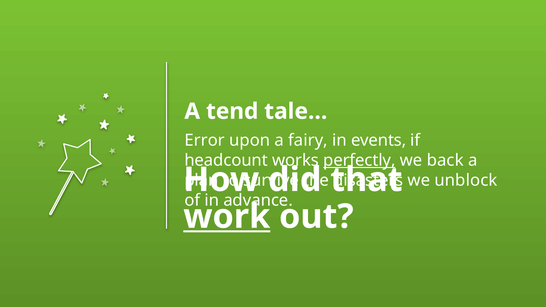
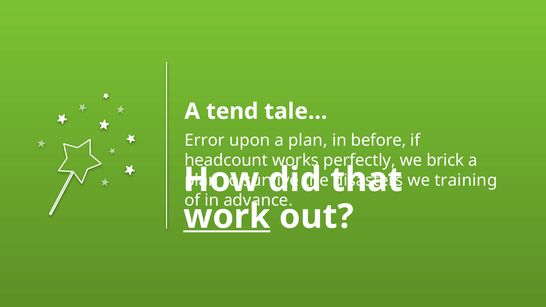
upon a fairy: fairy -> plan
events: events -> before
perfectly underline: present -> none
back: back -> brick
unblock: unblock -> training
